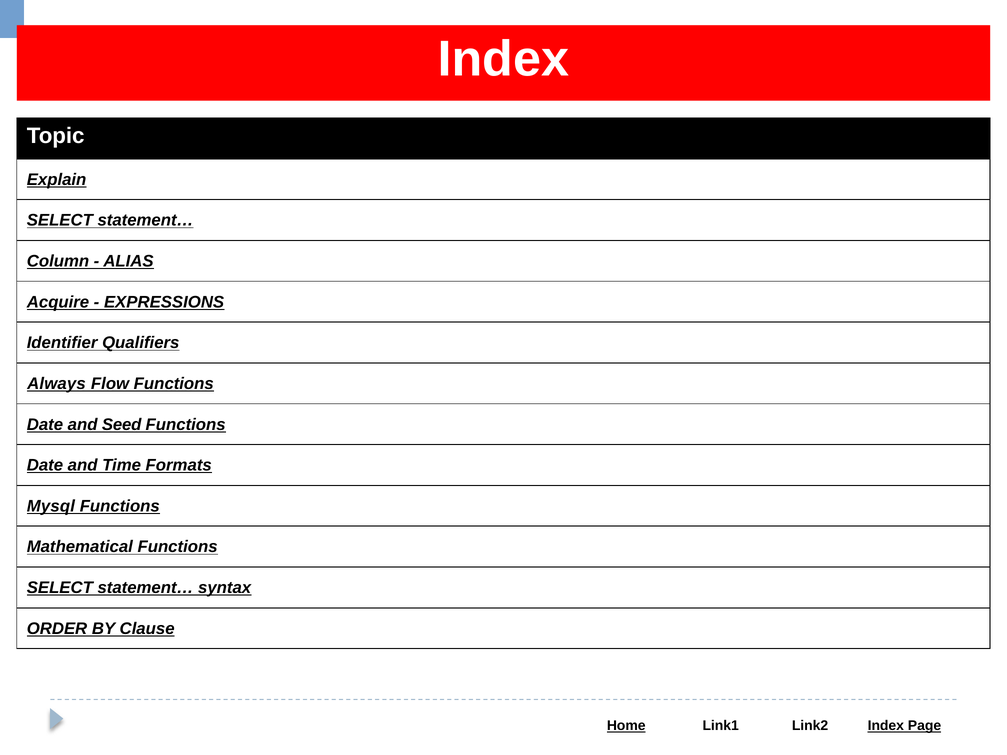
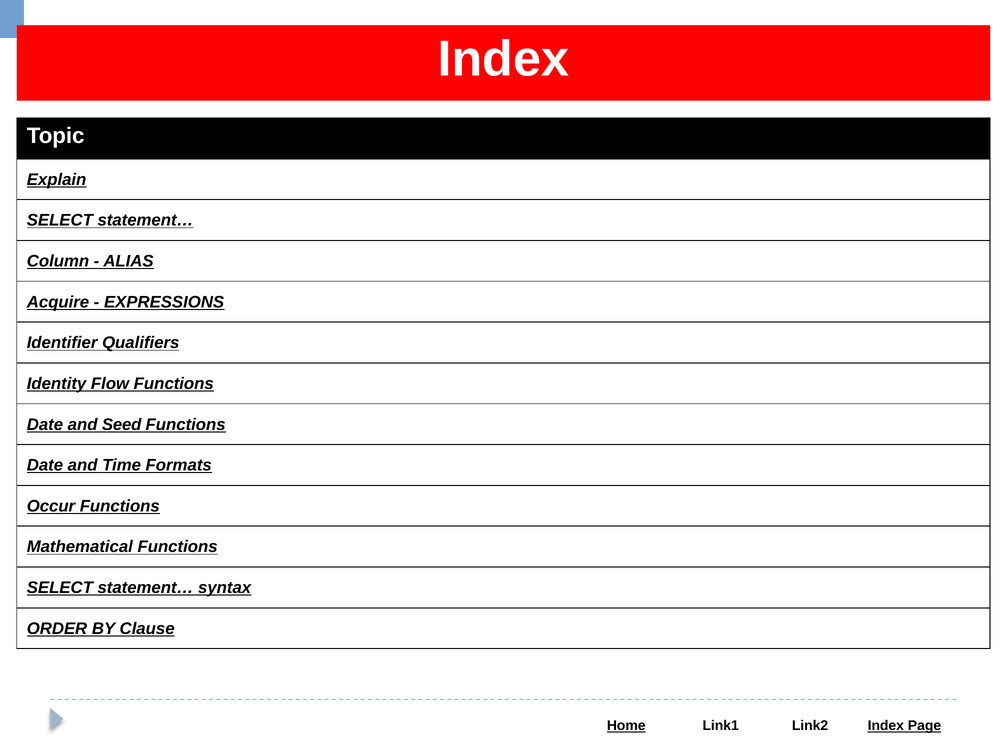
Always: Always -> Identity
Mysql: Mysql -> Occur
